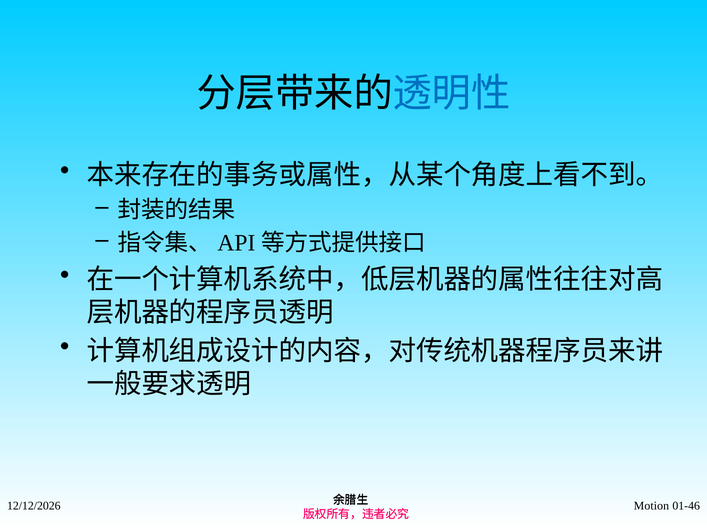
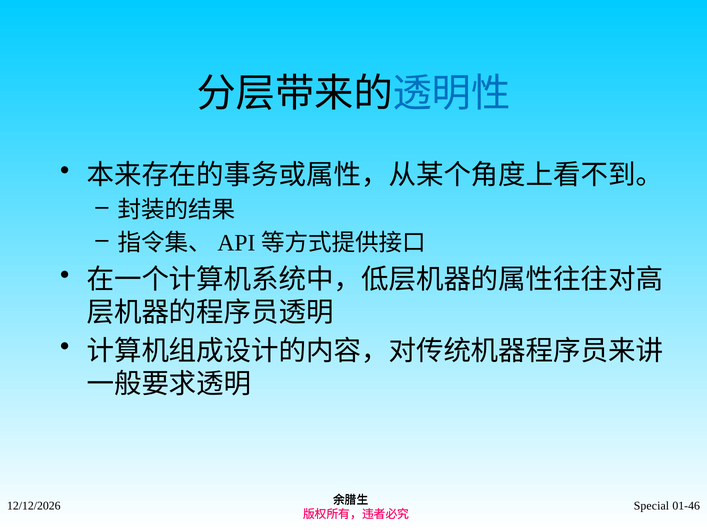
Motion: Motion -> Special
